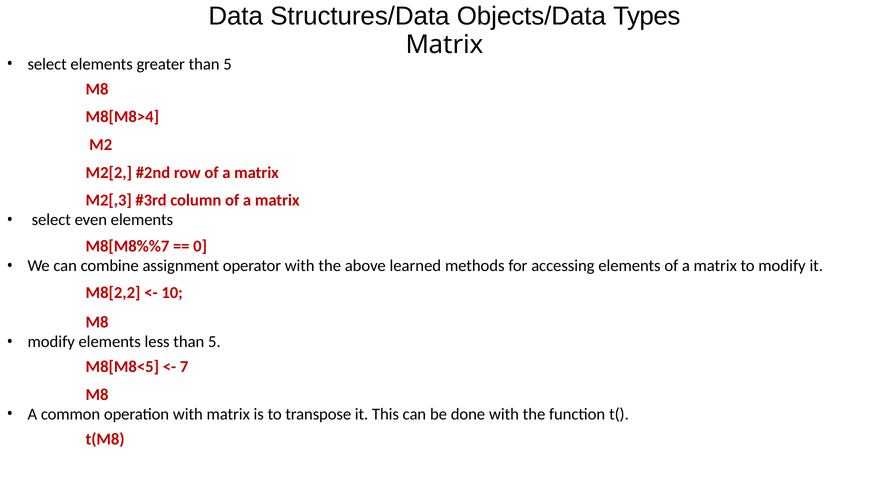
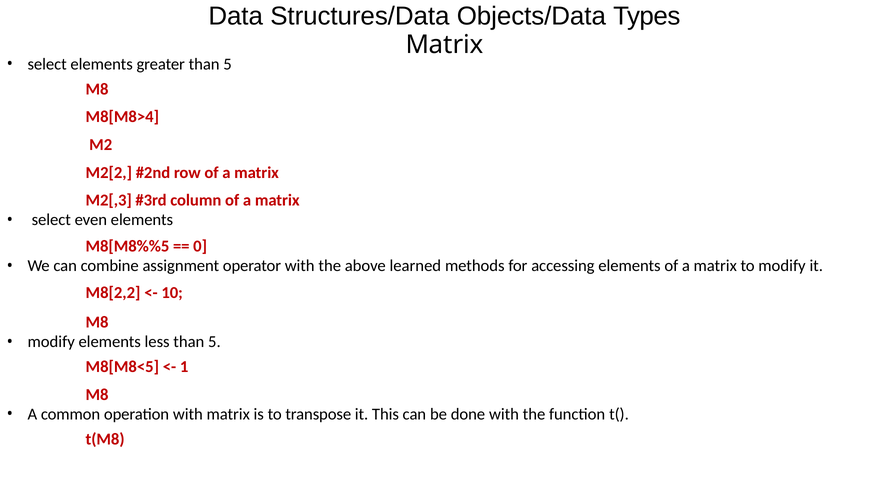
M8[M8%%7: M8[M8%%7 -> M8[M8%%5
7: 7 -> 1
